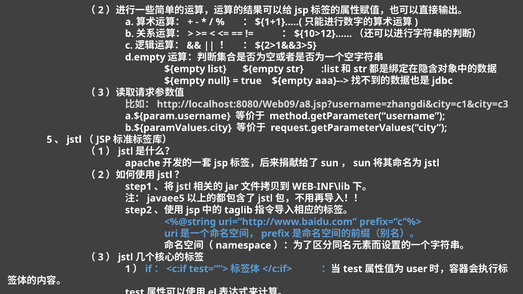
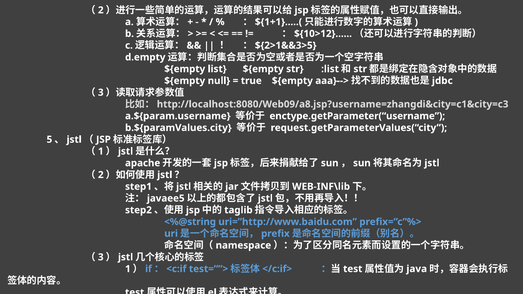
method.getParameter(“username: method.getParameter(“username -> enctype.getParameter(“username
user: user -> java
